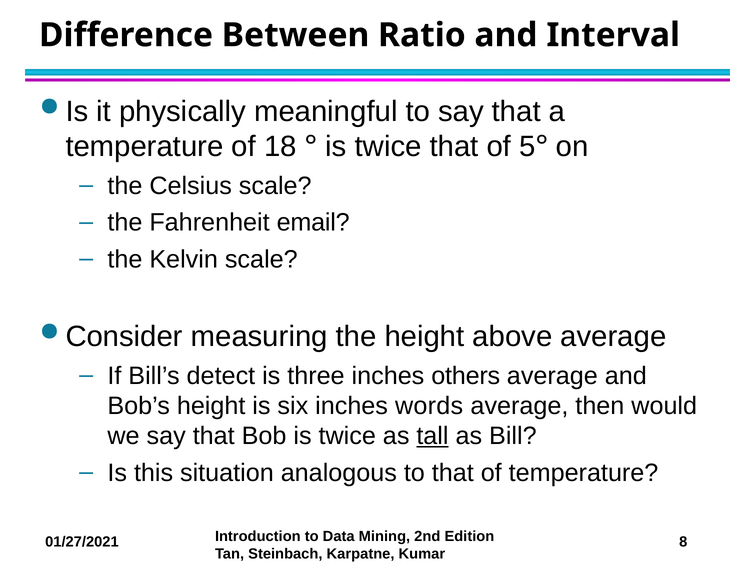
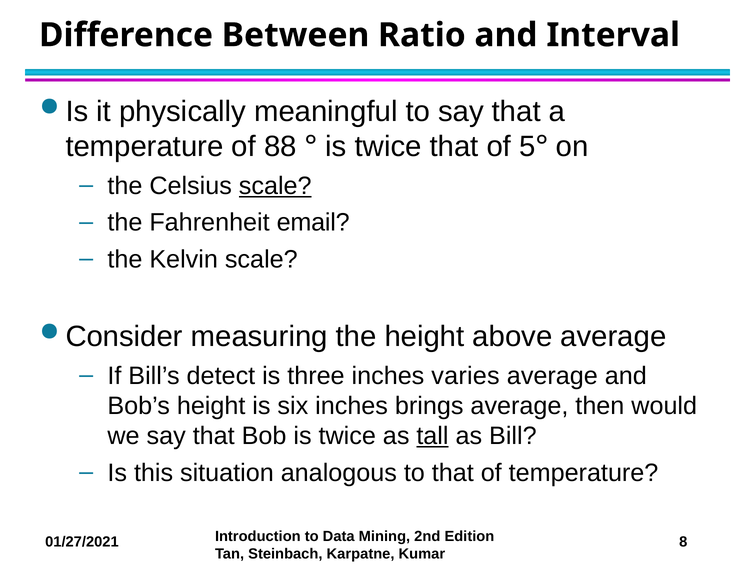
18: 18 -> 88
scale at (275, 186) underline: none -> present
others: others -> varies
words: words -> brings
